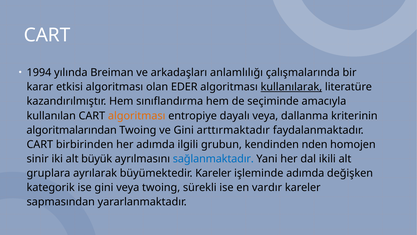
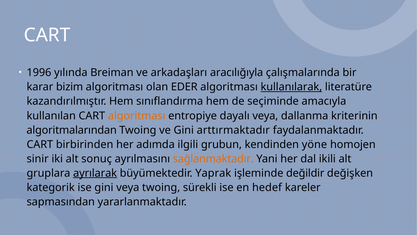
1994: 1994 -> 1996
anlamlılığı: anlamlılığı -> aracılığıyla
etkisi: etkisi -> bizim
nden: nden -> yöne
büyük: büyük -> sonuç
sağlanmaktadır colour: blue -> orange
ayrılarak underline: none -> present
büyümektedir Kareler: Kareler -> Yaprak
işleminde adımda: adımda -> değildir
vardır: vardır -> hedef
